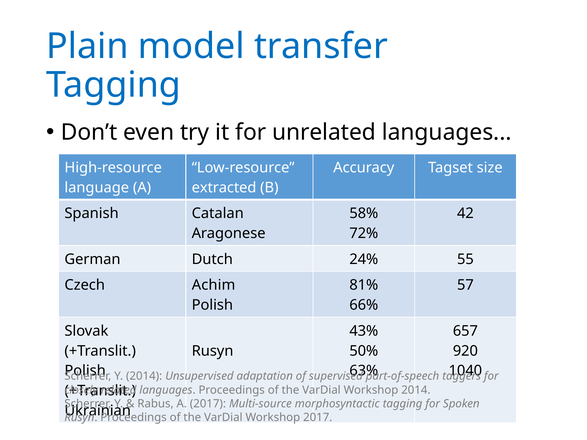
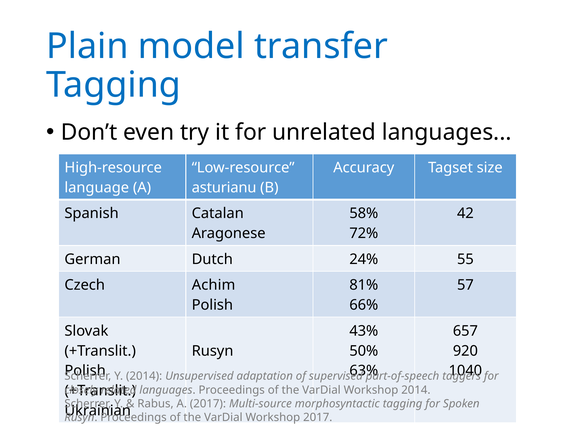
extracted: extracted -> asturianu
